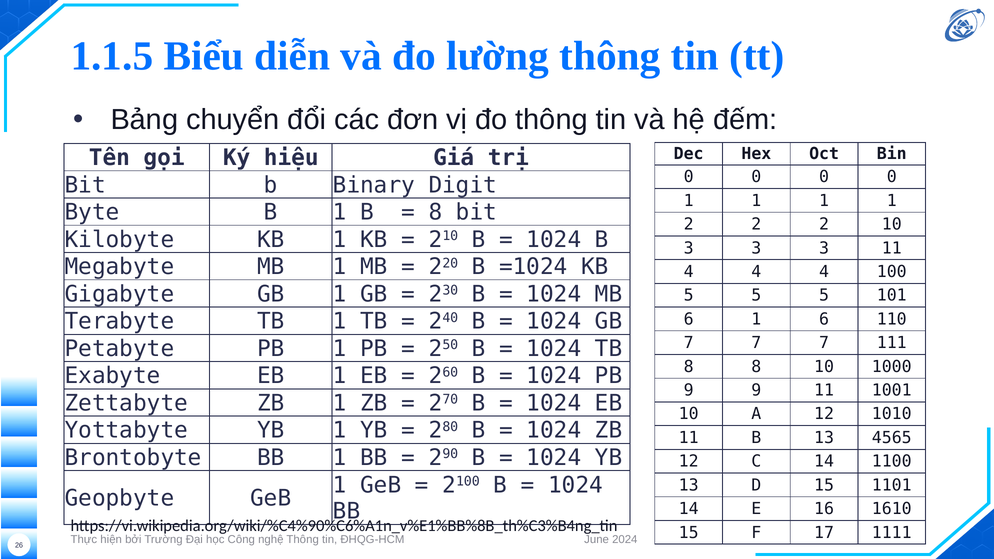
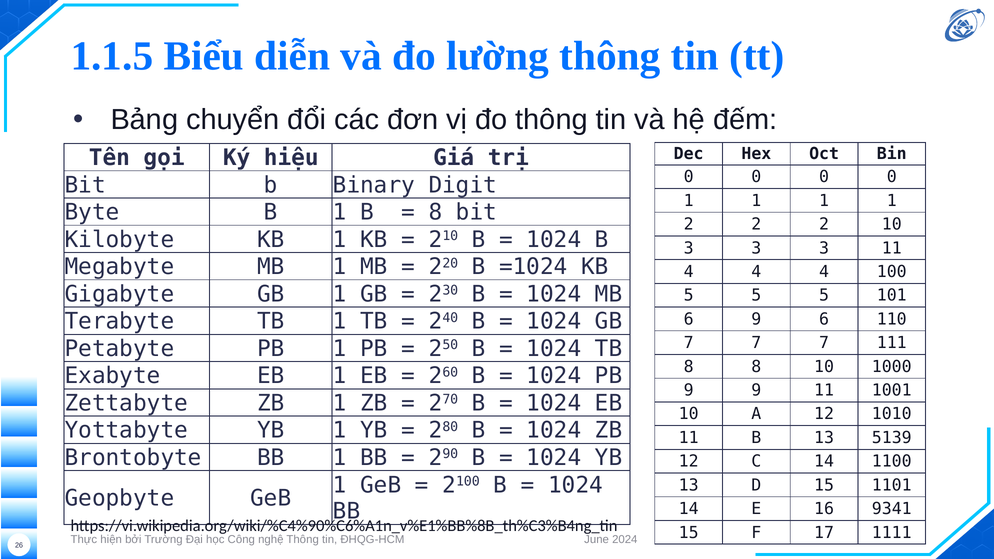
6 1: 1 -> 9
4565: 4565 -> 5139
1610: 1610 -> 9341
